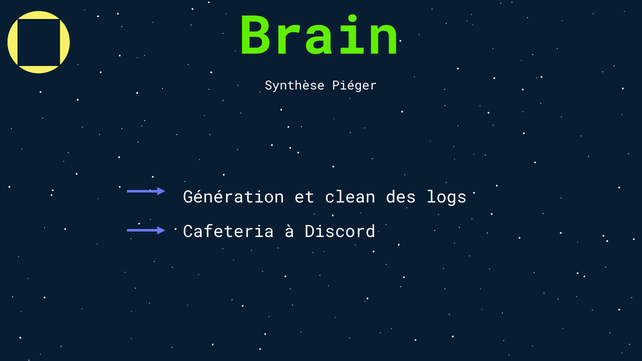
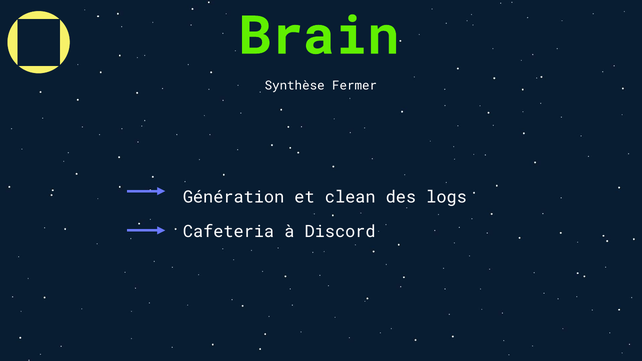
Piéger: Piéger -> Fermer
